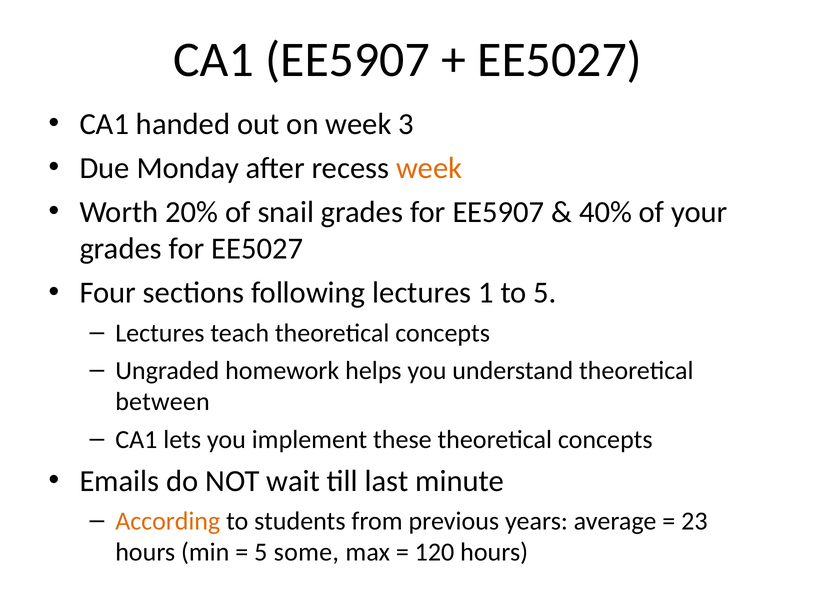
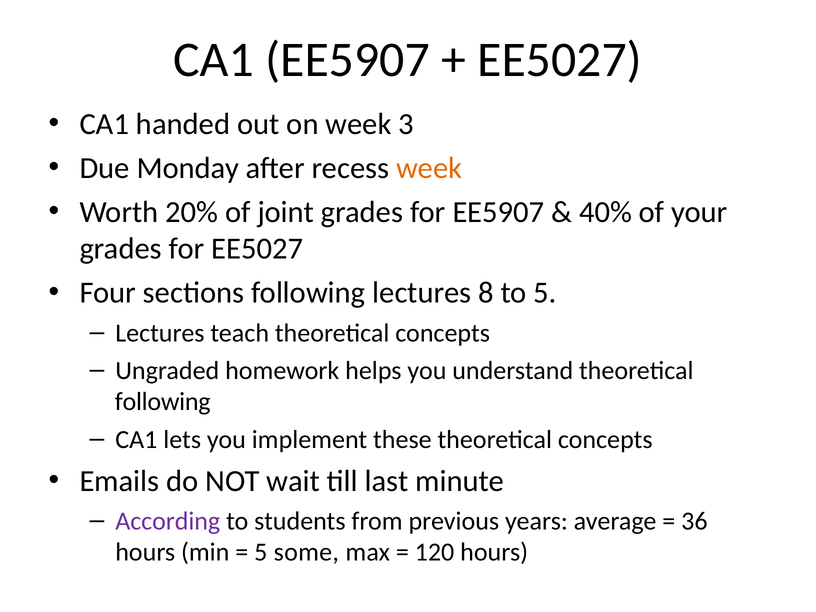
snail: snail -> joint
1: 1 -> 8
between at (163, 402): between -> following
According colour: orange -> purple
23: 23 -> 36
